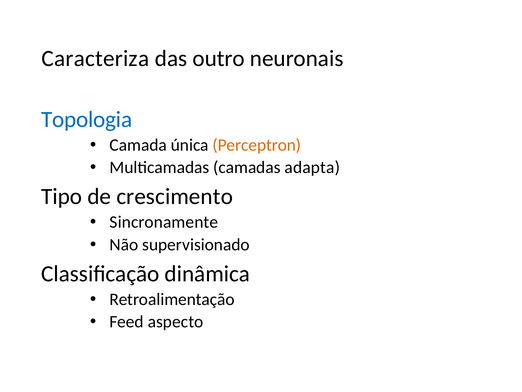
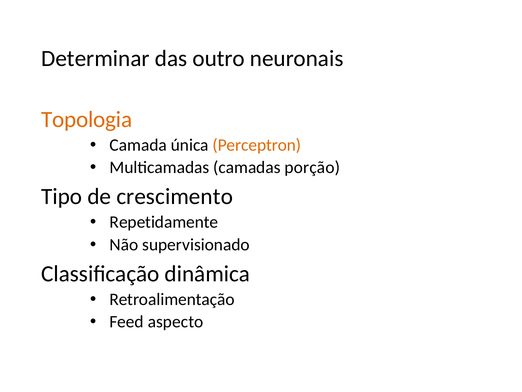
Caracteriza: Caracteriza -> Determinar
Topologia colour: blue -> orange
adapta: adapta -> porção
Sincronamente: Sincronamente -> Repetidamente
